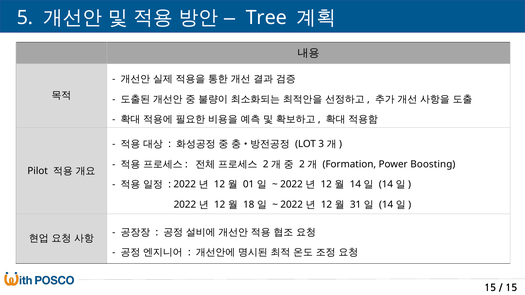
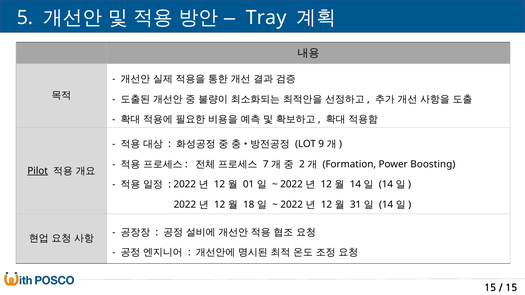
Tree: Tree -> Tray
3: 3 -> 9
2 at (266, 164): 2 -> 7
Pilot underline: none -> present
